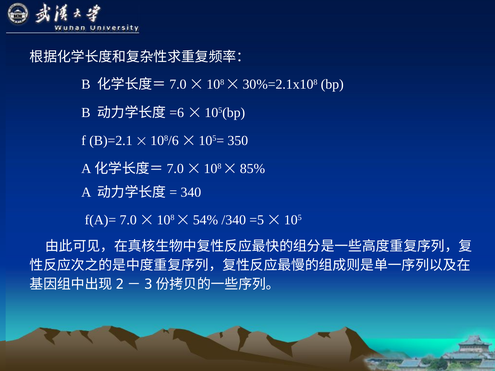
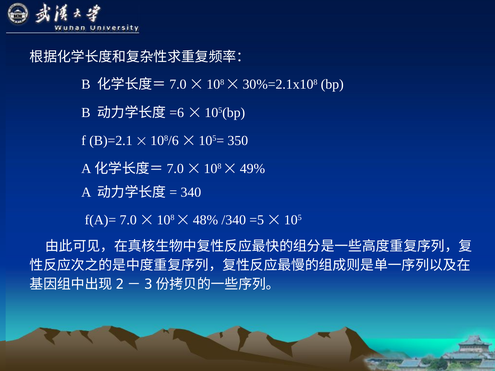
85%: 85% -> 49%
54%: 54% -> 48%
